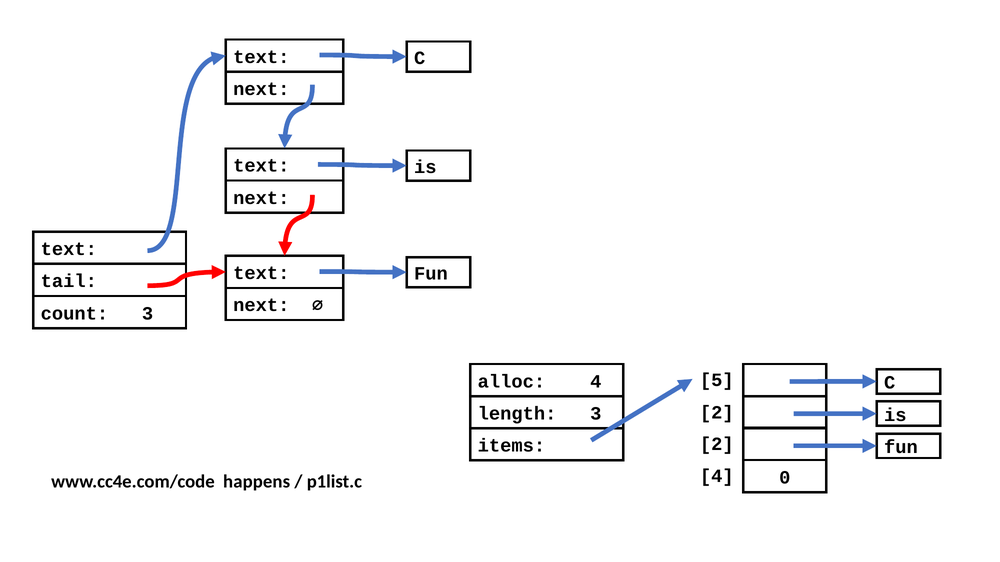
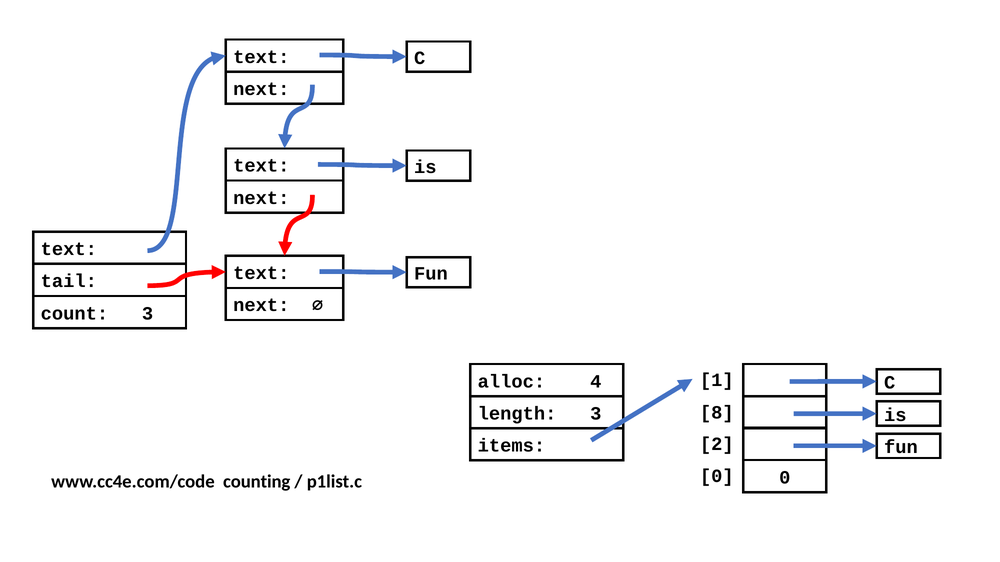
5: 5 -> 1
2 at (717, 413): 2 -> 8
4 at (717, 477): 4 -> 0
happens: happens -> counting
